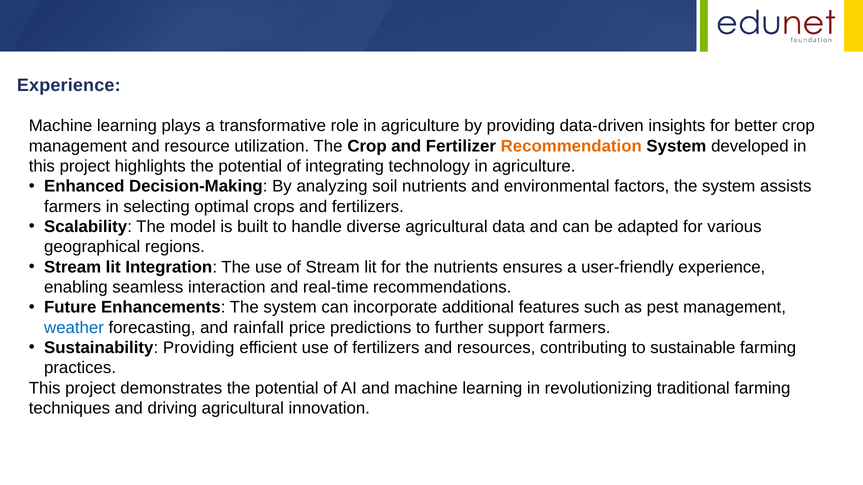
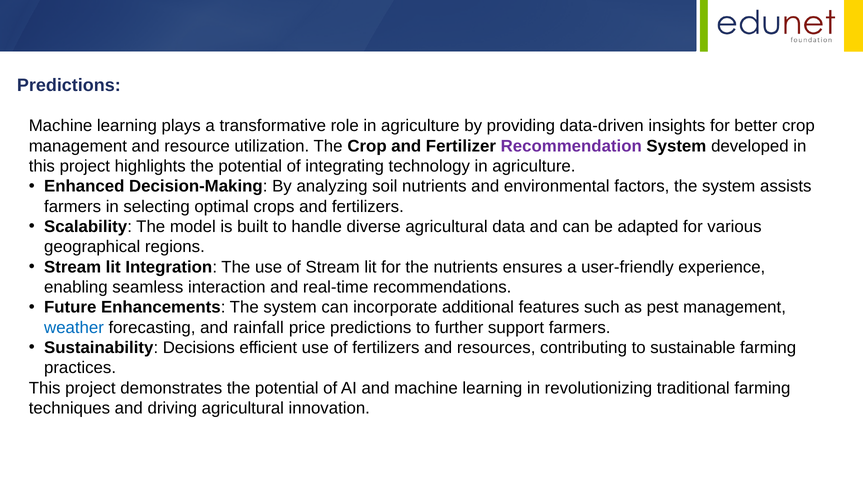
Experience at (69, 85): Experience -> Predictions
Recommendation colour: orange -> purple
Sustainability Providing: Providing -> Decisions
